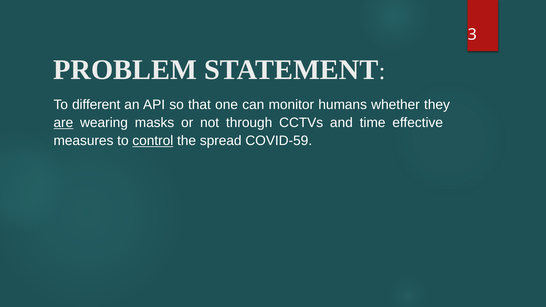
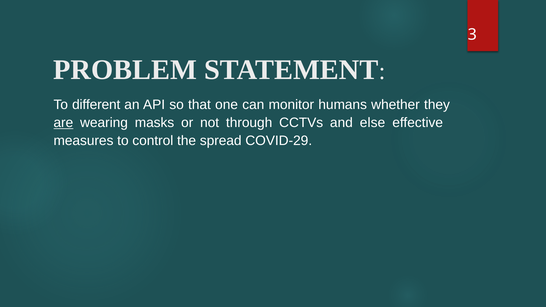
time: time -> else
control underline: present -> none
COVID-59: COVID-59 -> COVID-29
